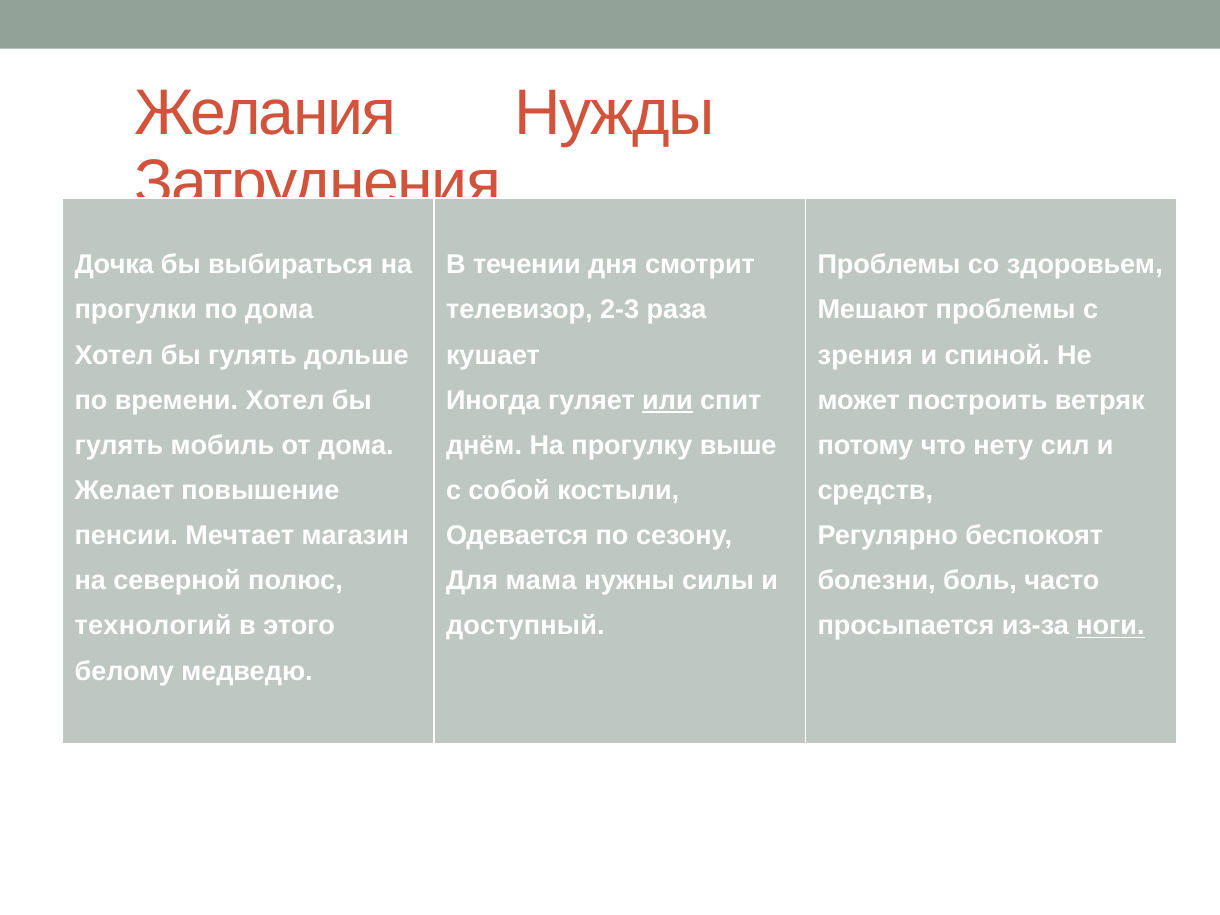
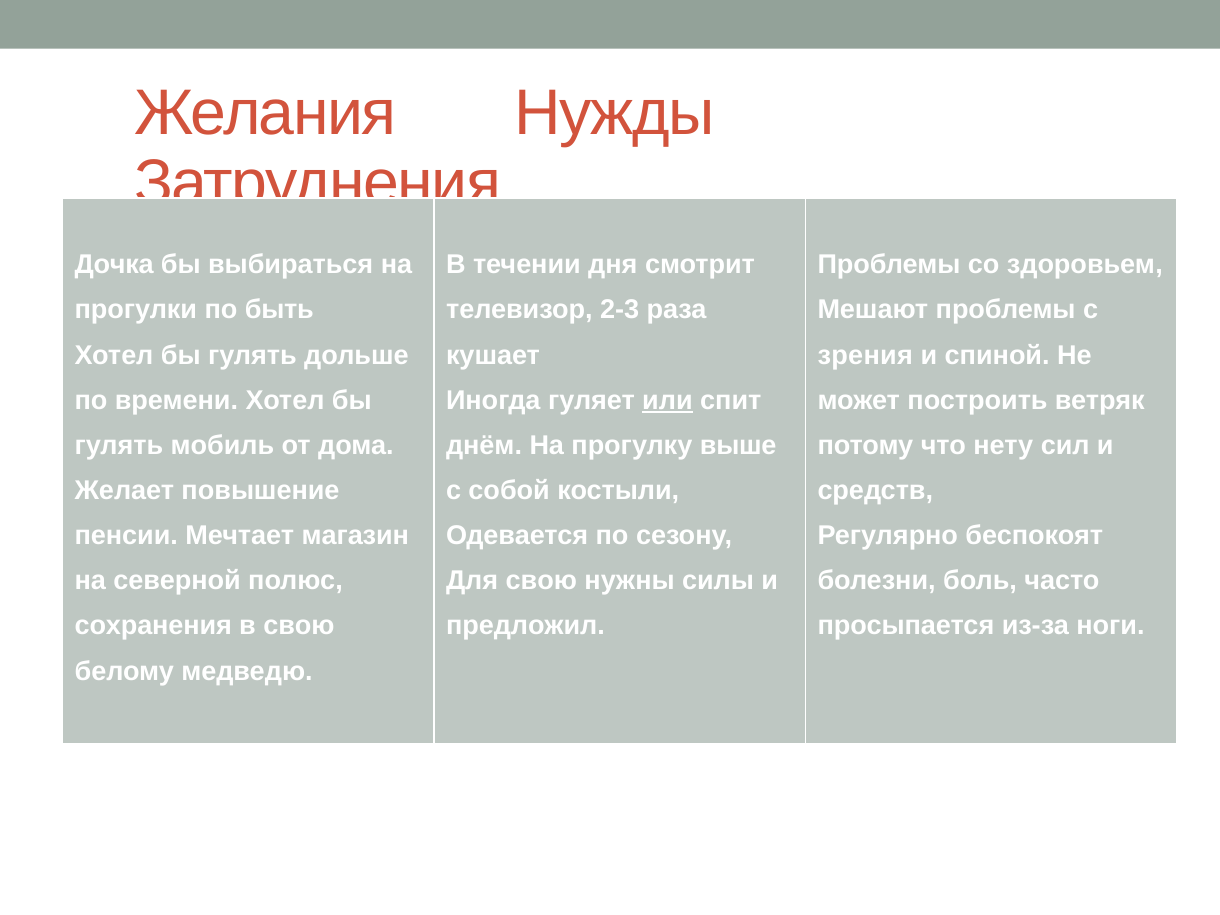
по дома: дома -> быть
Для мама: мама -> свою
технологий: технологий -> сохранения
в этого: этого -> свою
доступный: доступный -> предложил
ноги underline: present -> none
